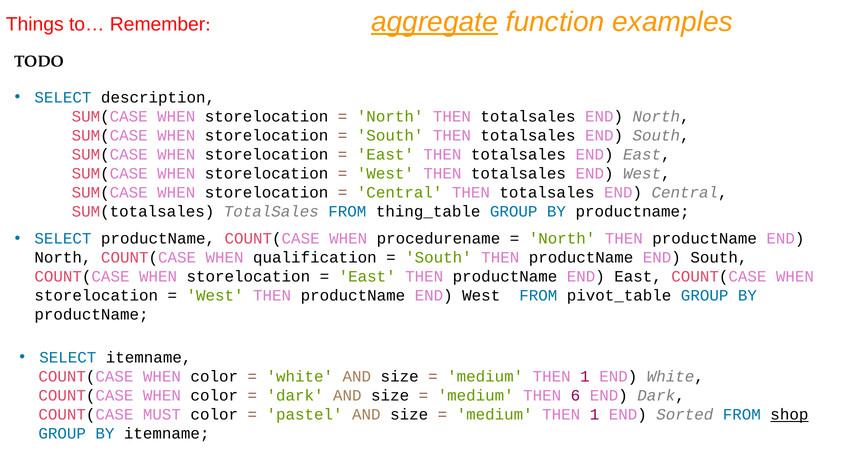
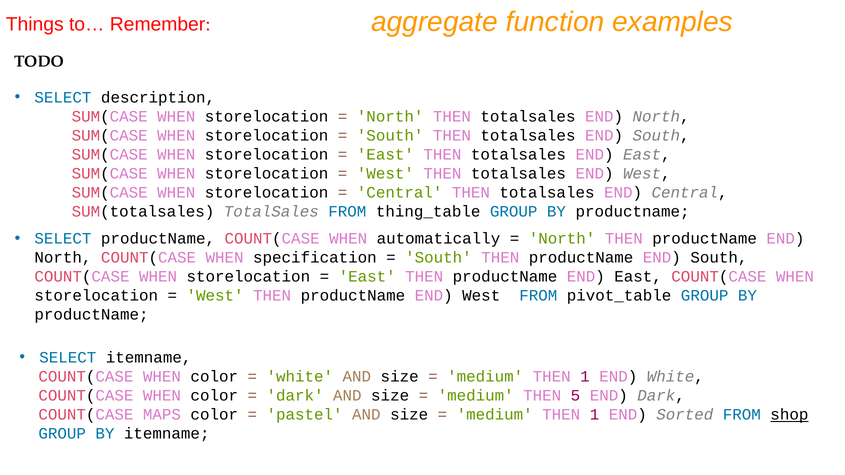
aggregate underline: present -> none
procedurename: procedurename -> automatically
qualification: qualification -> specification
6: 6 -> 5
MUST: MUST -> MAPS
